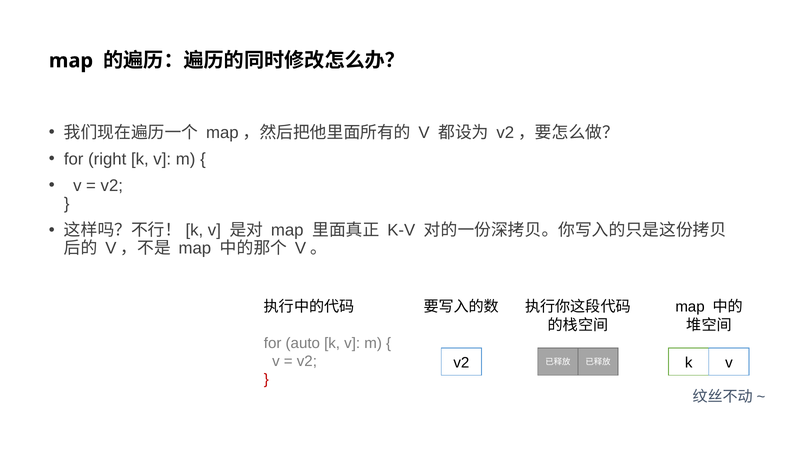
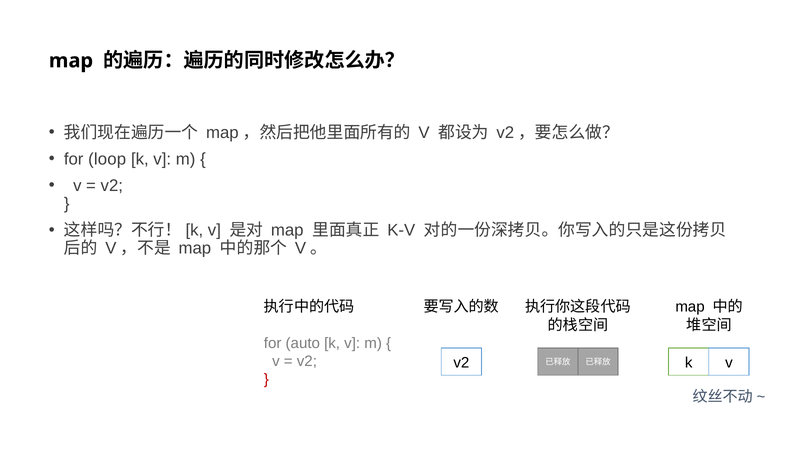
right: right -> loop
